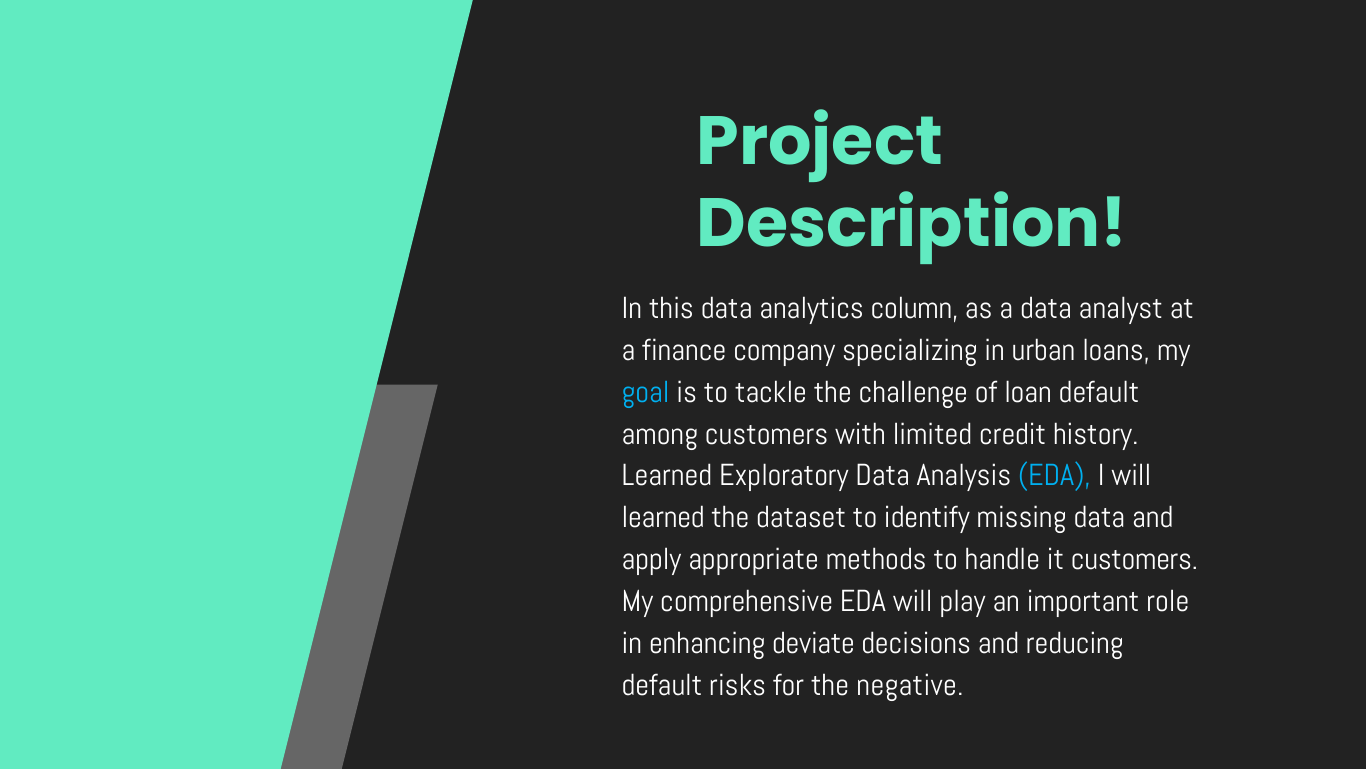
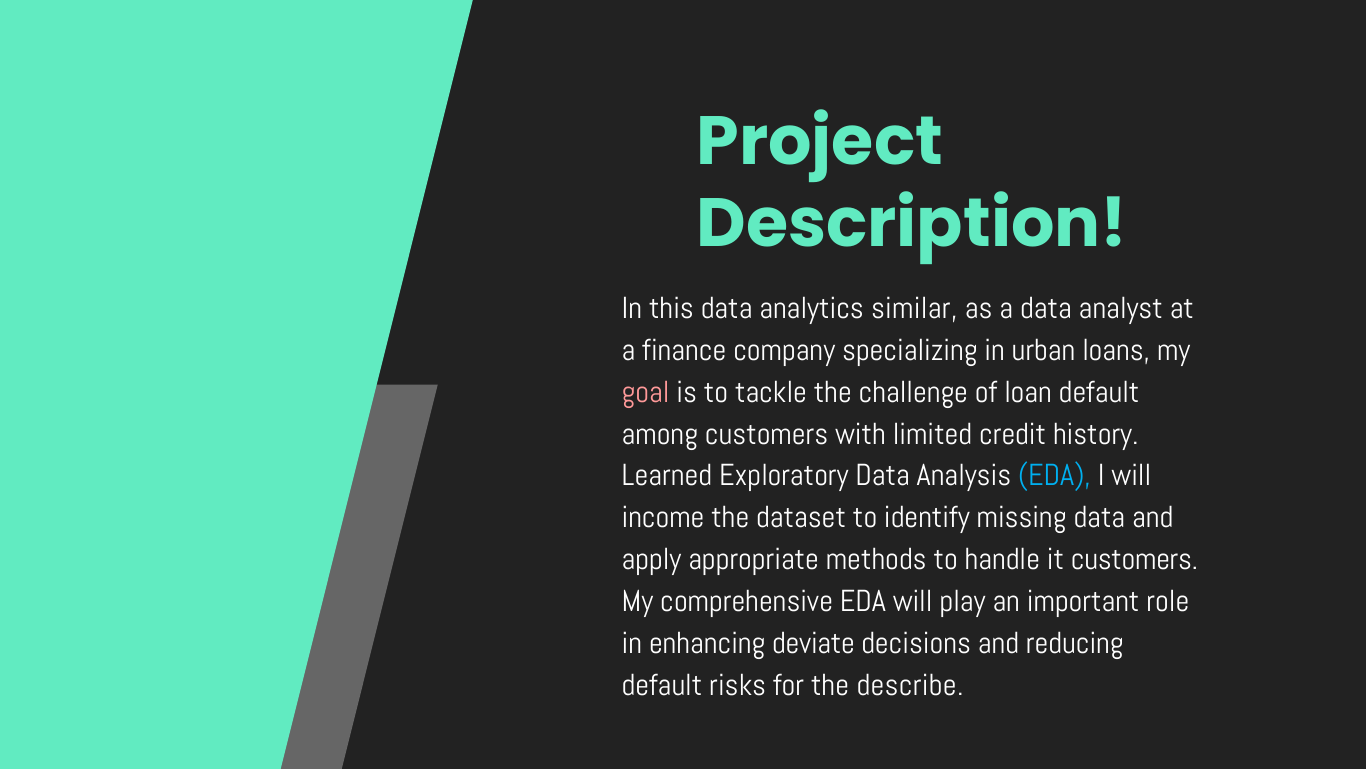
column: column -> similar
goal colour: light blue -> pink
learned at (663, 517): learned -> income
negative: negative -> describe
